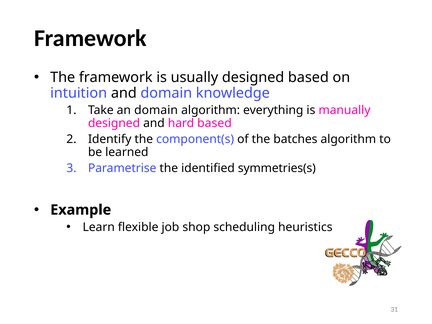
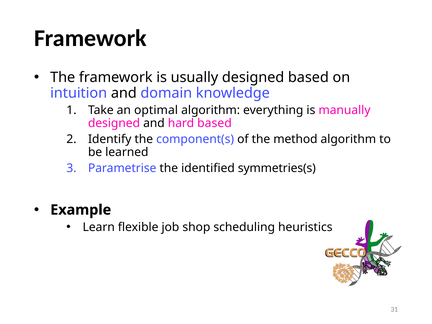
an domain: domain -> optimal
batches: batches -> method
